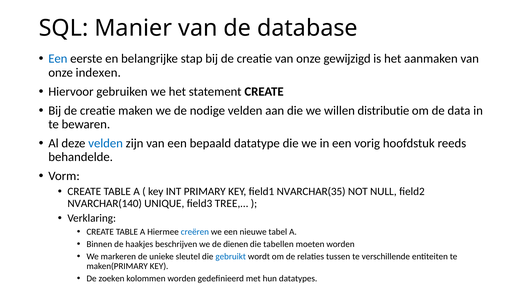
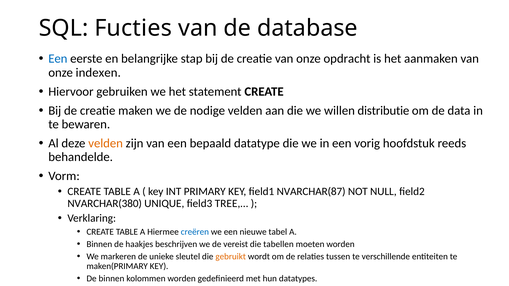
Manier: Manier -> Fucties
gewijzigd: gewijzigd -> opdracht
velden at (106, 143) colour: blue -> orange
NVARCHAR(35: NVARCHAR(35 -> NVARCHAR(87
NVARCHAR(140: NVARCHAR(140 -> NVARCHAR(380
dienen: dienen -> vereist
gebruikt colour: blue -> orange
De zoeken: zoeken -> binnen
